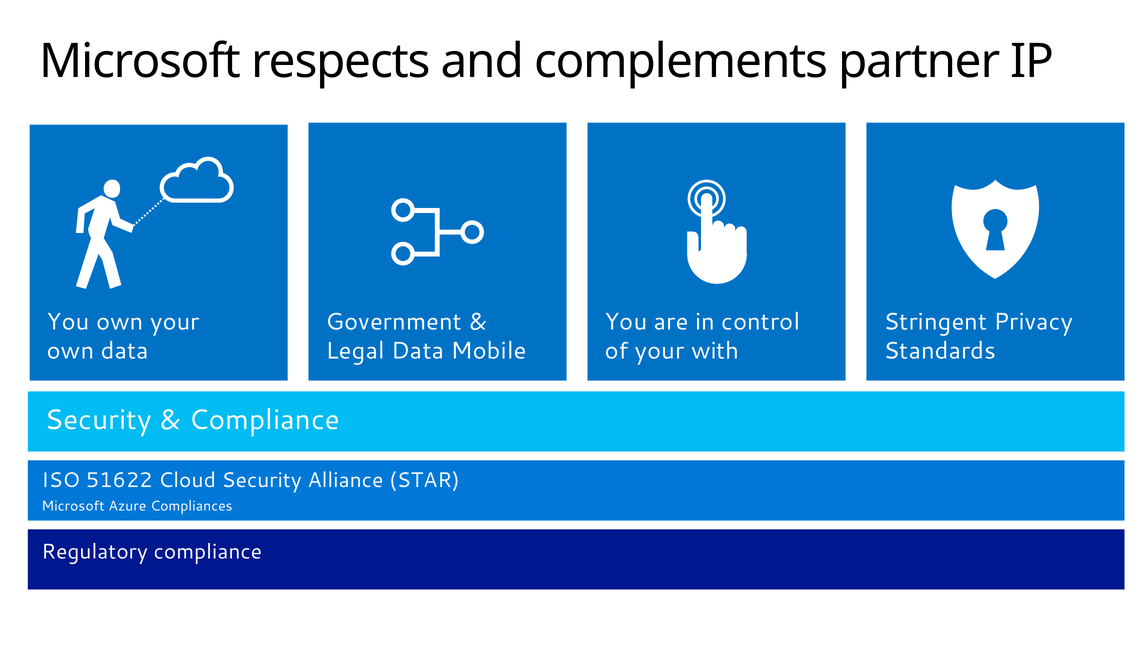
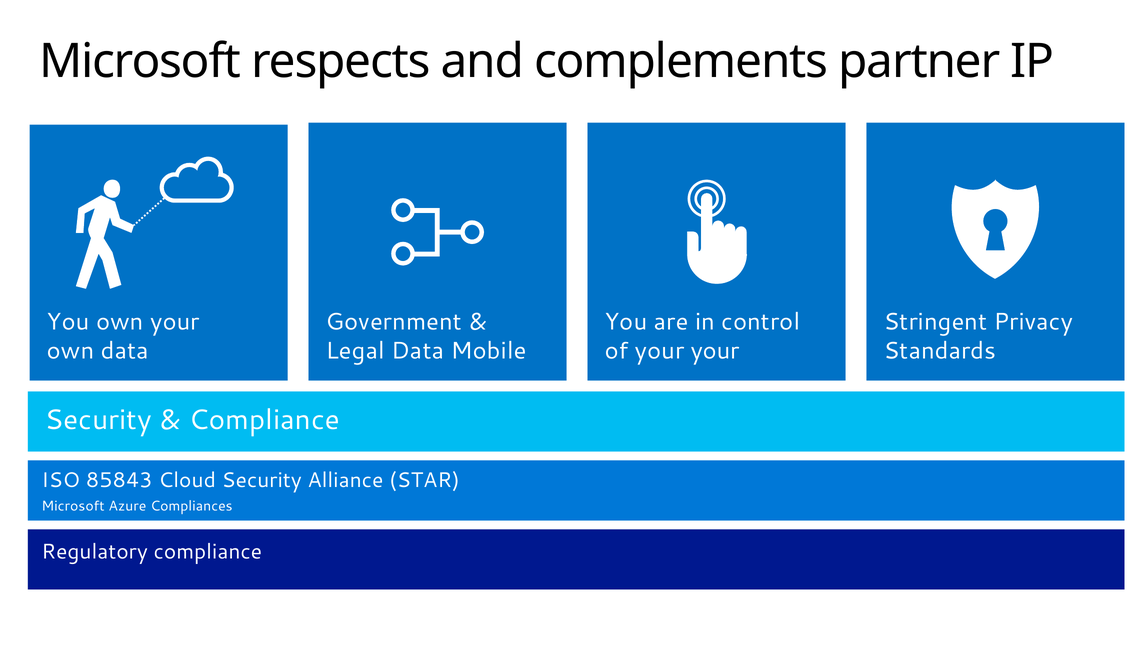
your with: with -> your
51622: 51622 -> 85843
